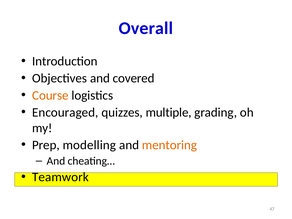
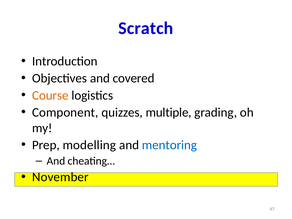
Overall: Overall -> Scratch
Encouraged: Encouraged -> Component
mentoring colour: orange -> blue
Teamwork: Teamwork -> November
